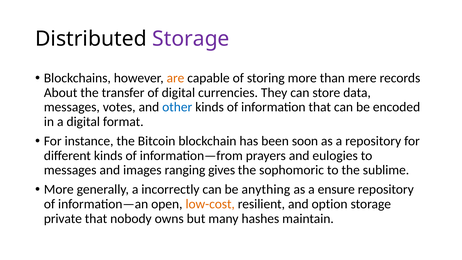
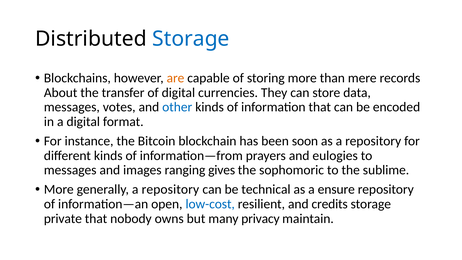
Storage at (191, 39) colour: purple -> blue
generally a incorrectly: incorrectly -> repository
anything: anything -> technical
low-cost colour: orange -> blue
option: option -> credits
hashes: hashes -> privacy
